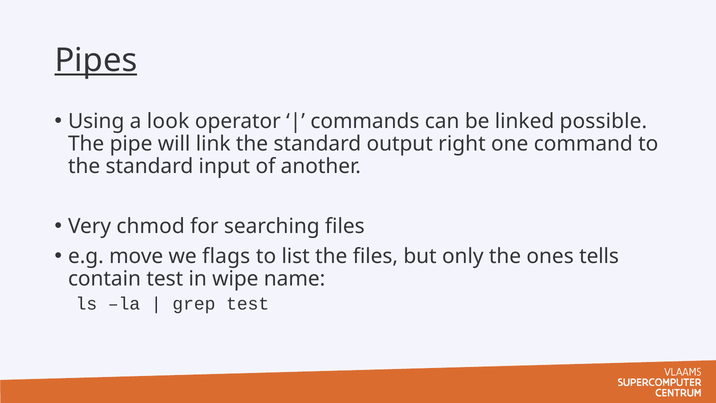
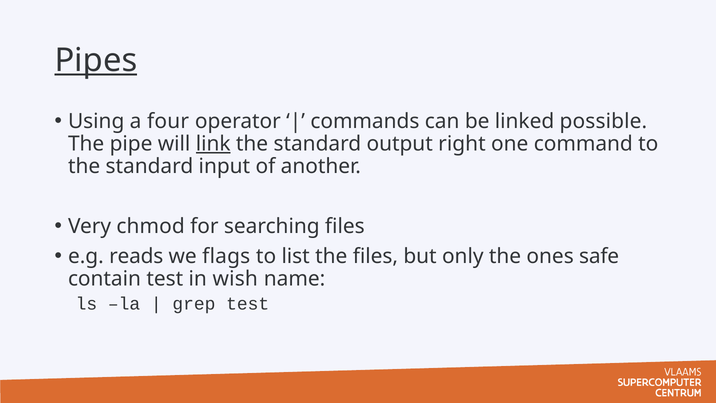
look: look -> four
link underline: none -> present
move: move -> reads
tells: tells -> safe
wipe: wipe -> wish
